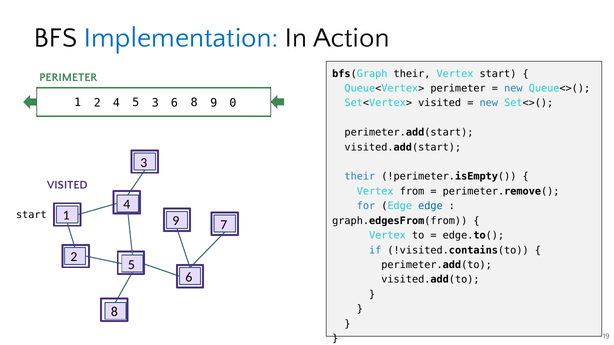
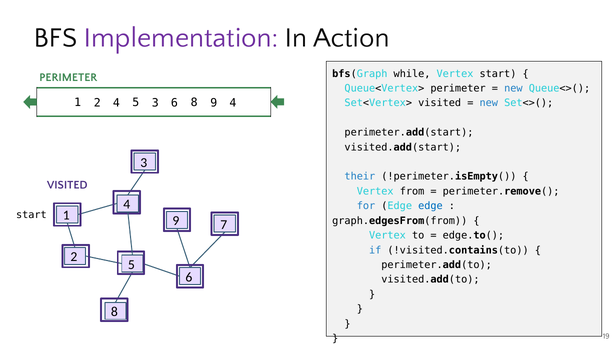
Implementation colour: blue -> purple
bfs(Graph their: their -> while
9 0: 0 -> 4
